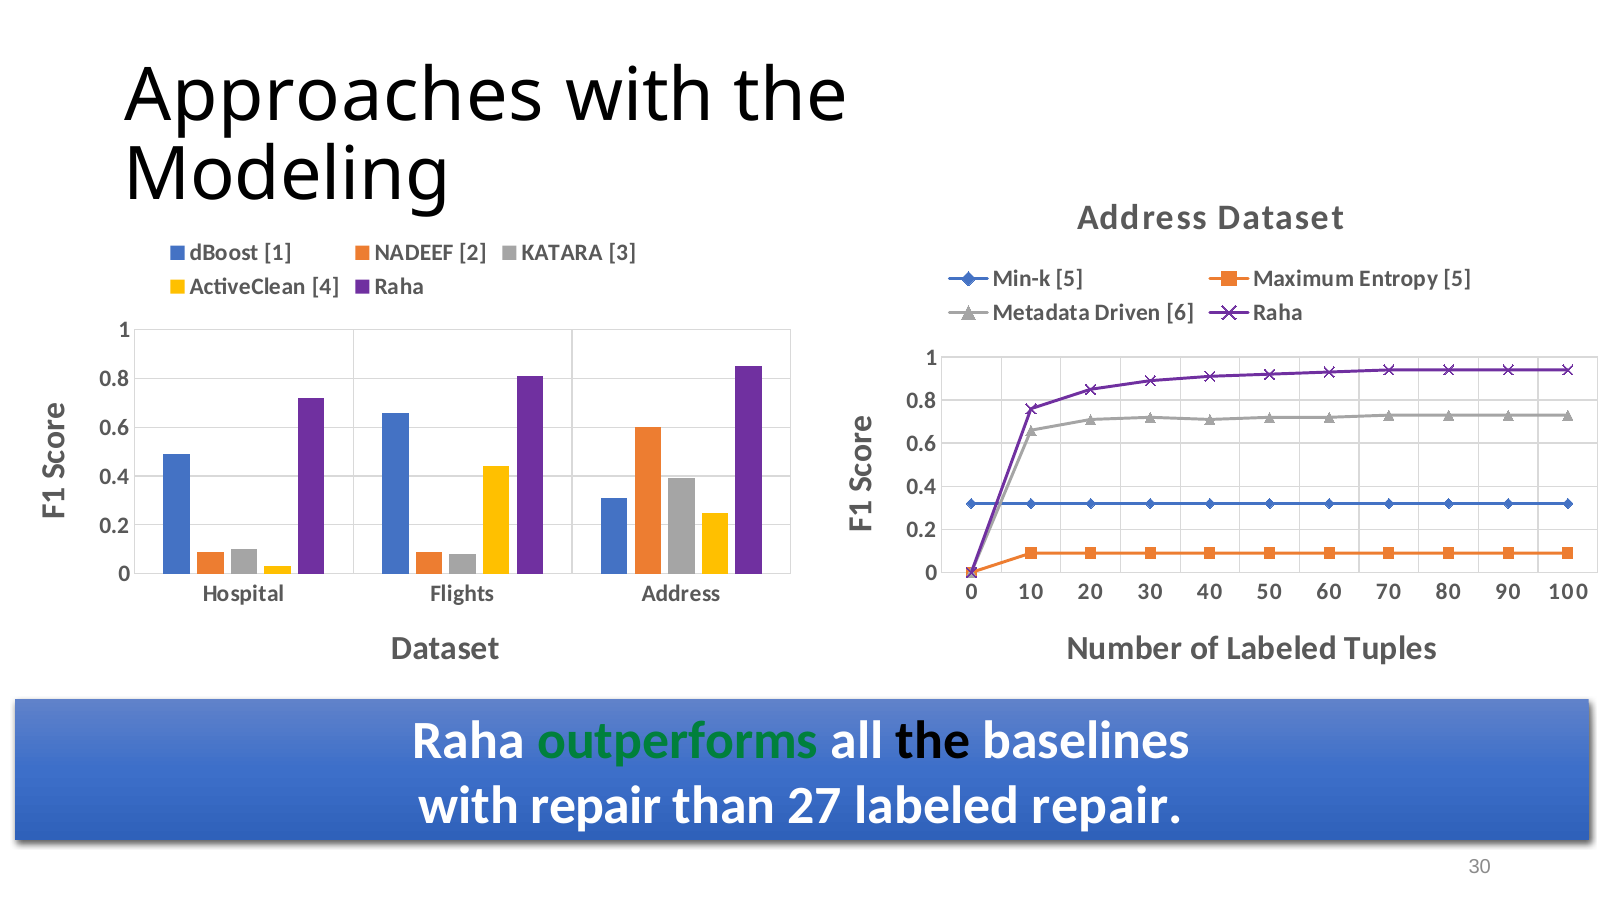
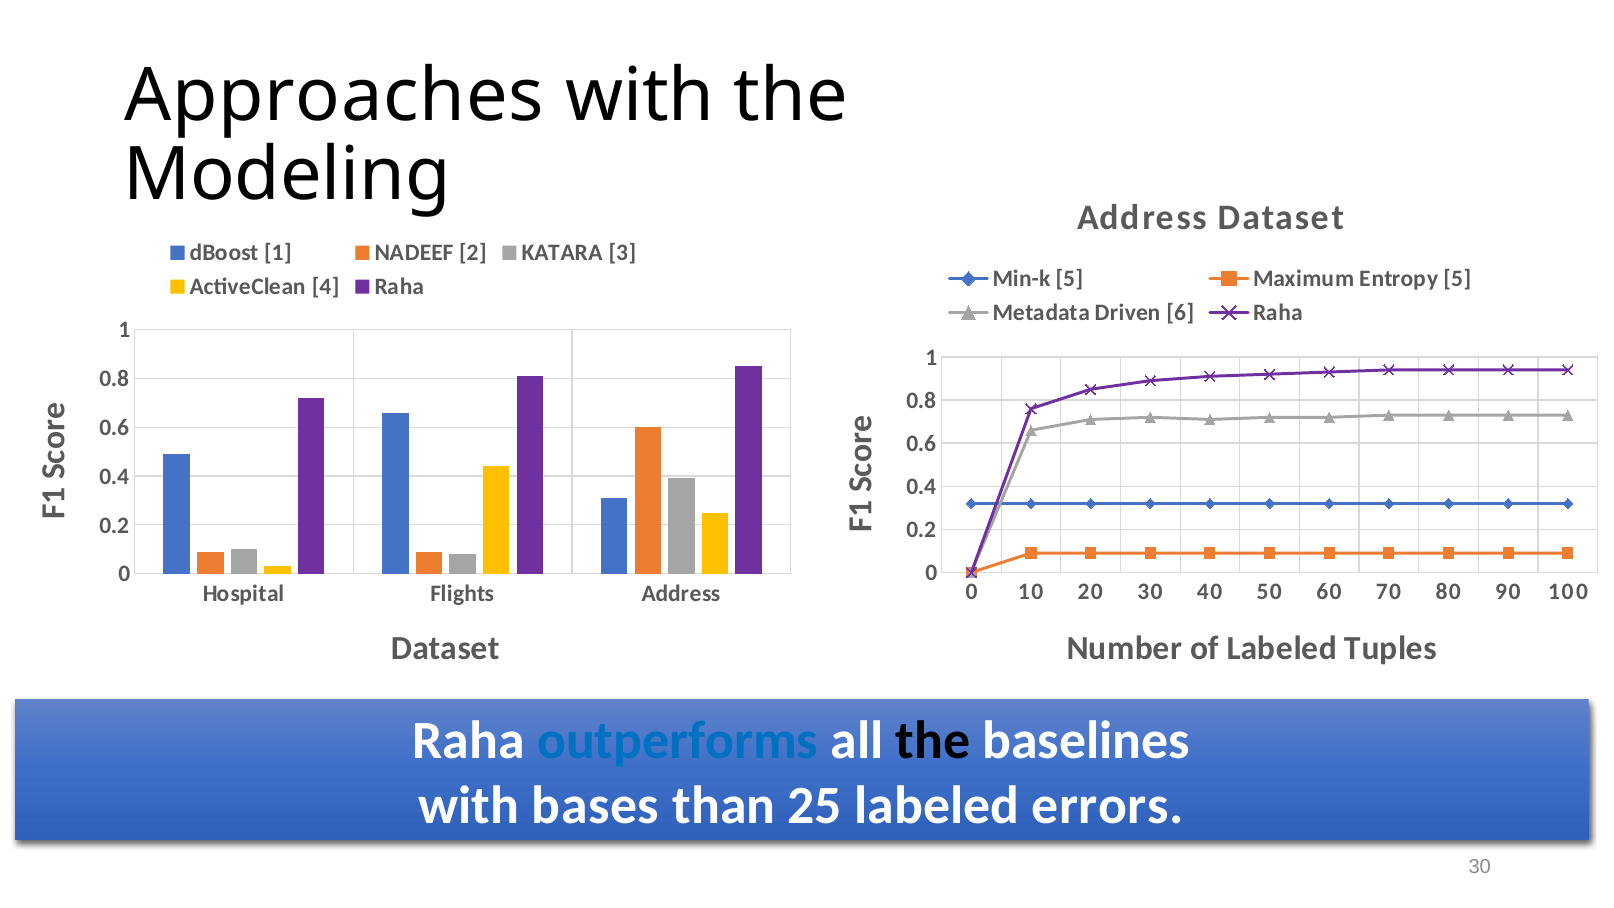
outperforms colour: green -> blue
with repair: repair -> bases
27: 27 -> 25
labeled repair: repair -> errors
